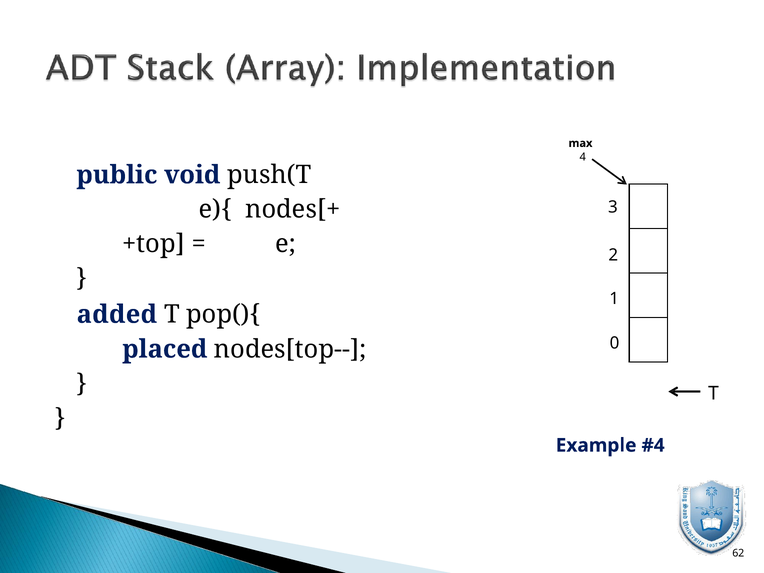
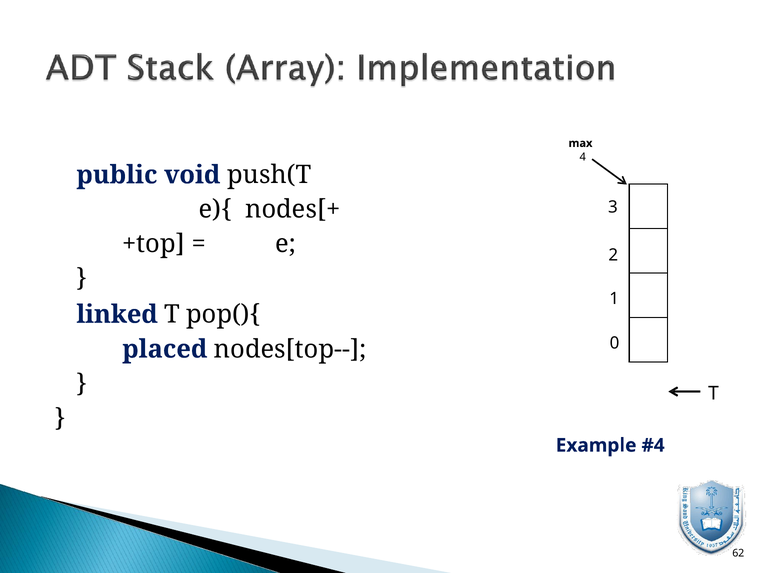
added: added -> linked
